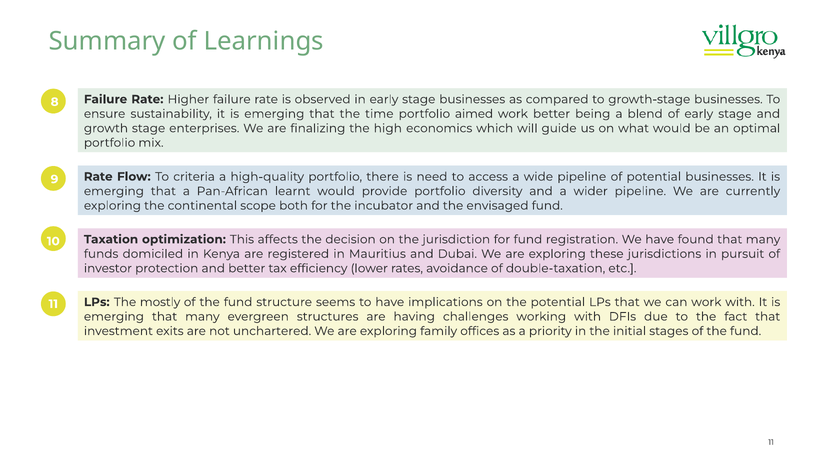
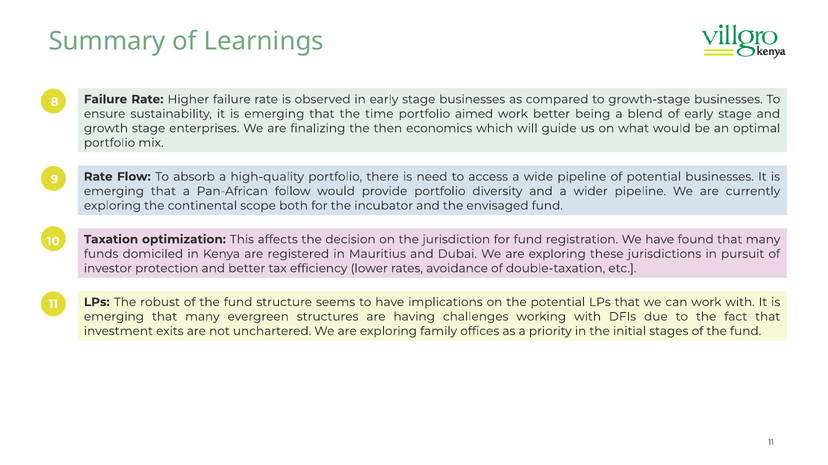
high: high -> then
criteria: criteria -> absorb
learnt: learnt -> follow
mostly: mostly -> robust
